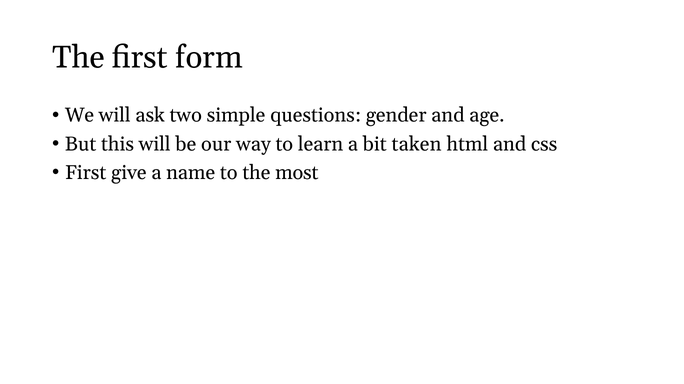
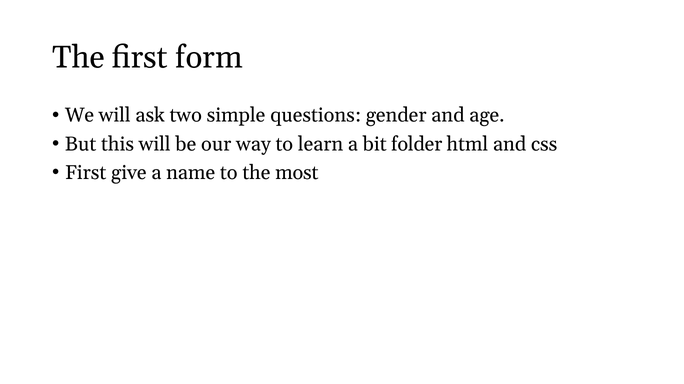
taken: taken -> folder
